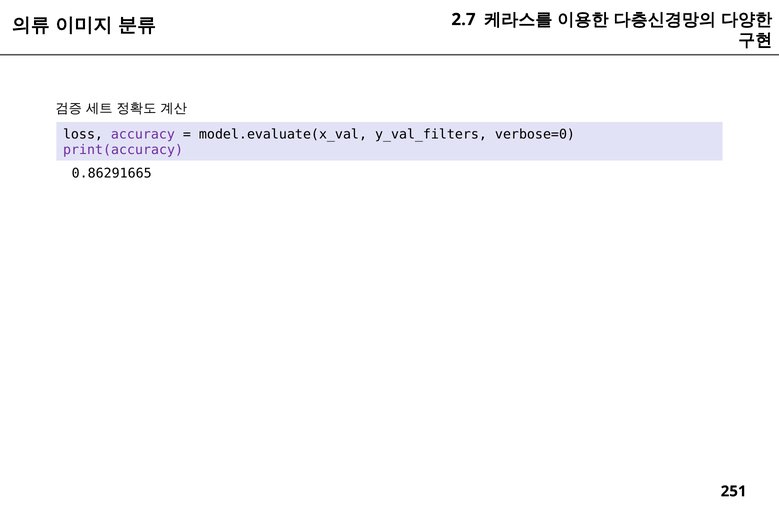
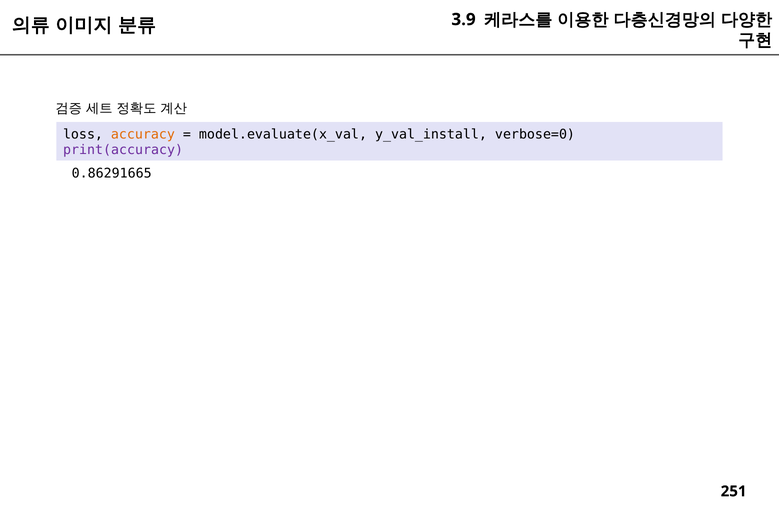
2.7: 2.7 -> 3.9
accuracy colour: purple -> orange
y_val_filters: y_val_filters -> y_val_install
